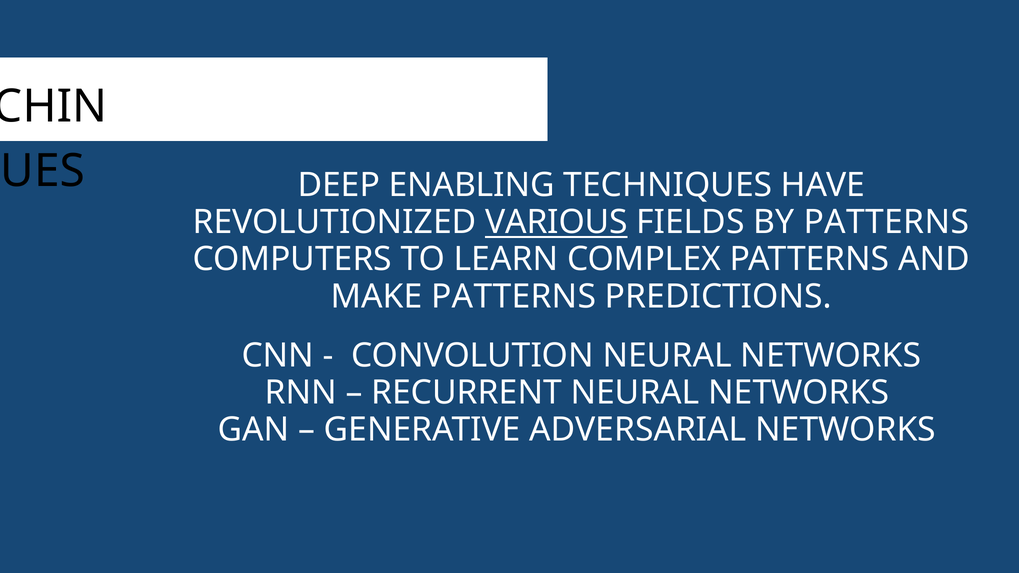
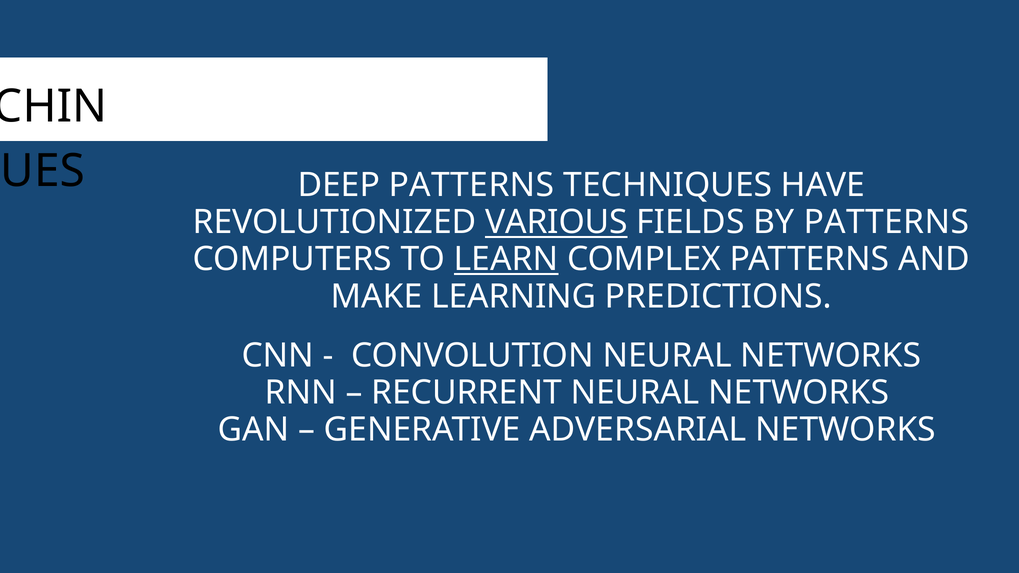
DEEP ENABLING: ENABLING -> PATTERNS
LEARN underline: none -> present
PATTERNS at (514, 297): PATTERNS -> LEARNING
